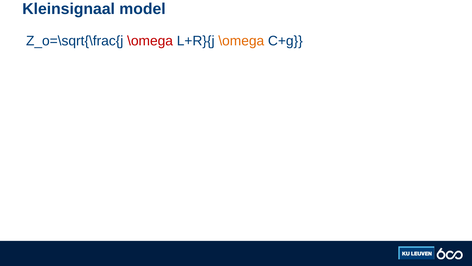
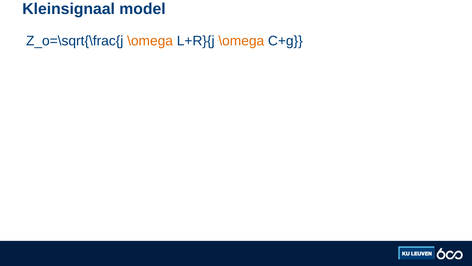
\omega at (150, 41) colour: red -> orange
